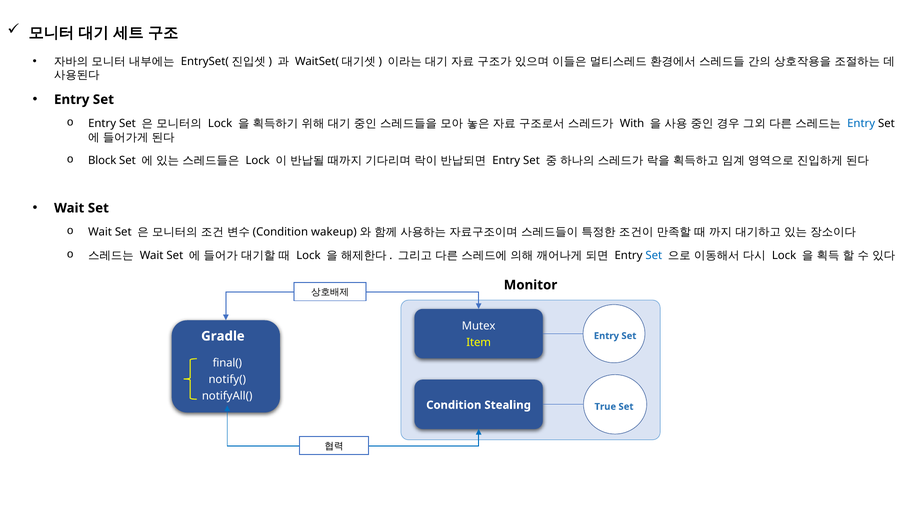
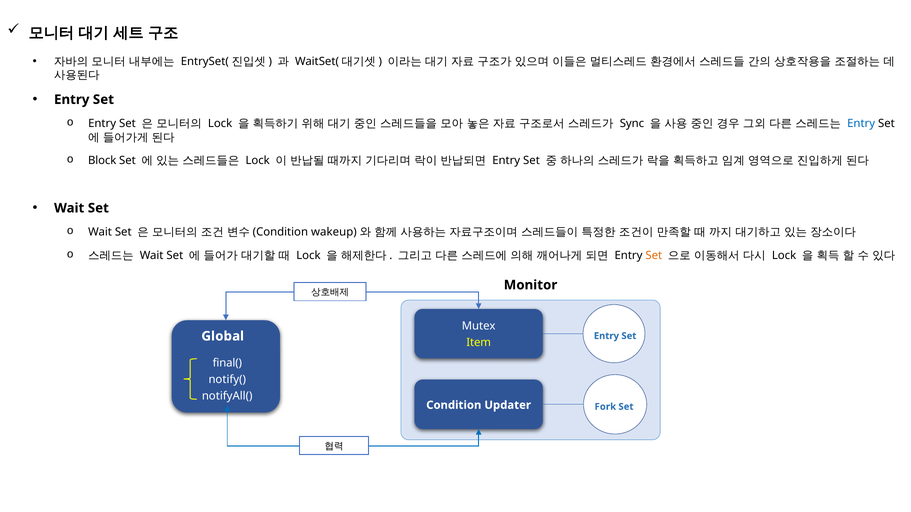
With: With -> Sync
Set at (654, 256) colour: blue -> orange
Gradle: Gradle -> Global
Stealing: Stealing -> Updater
True: True -> Fork
